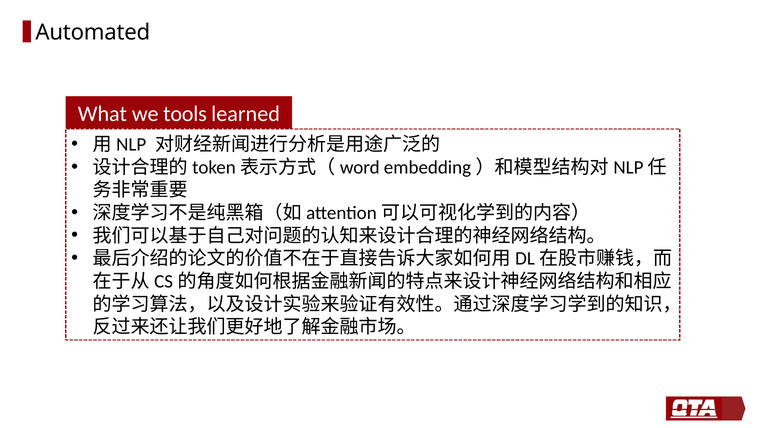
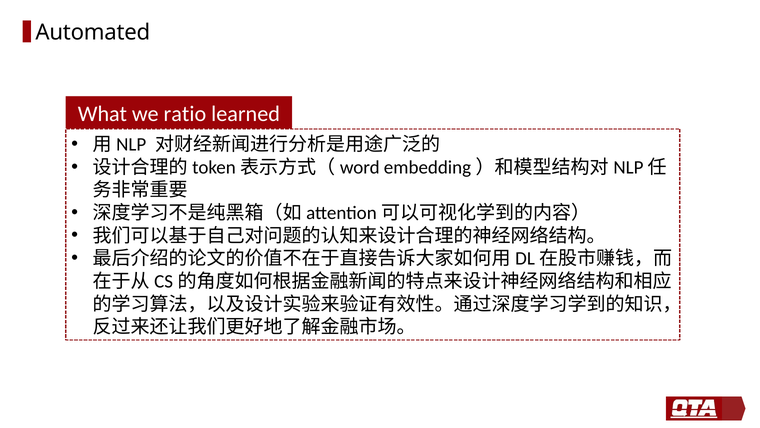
tools: tools -> ratio
